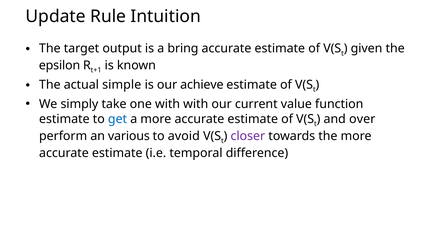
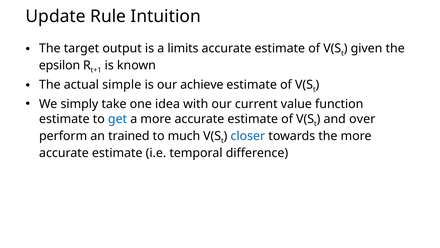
bring: bring -> limits
one with: with -> idea
various: various -> trained
avoid: avoid -> much
closer colour: purple -> blue
